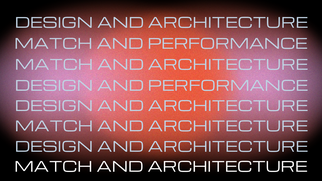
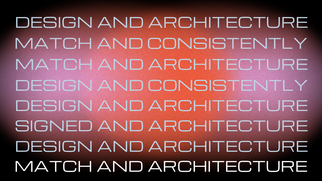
PERFORMANCE at (228, 44): PERFORMANCE -> CONSISTENTLY
DESIGN AND PERFORMANCE: PERFORMANCE -> CONSISTENTLY
MATCH at (54, 127): MATCH -> SIGNED
